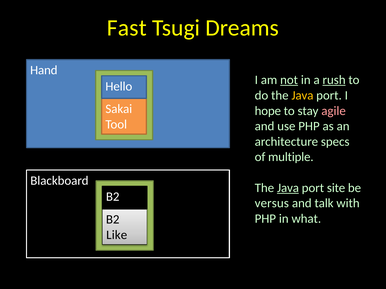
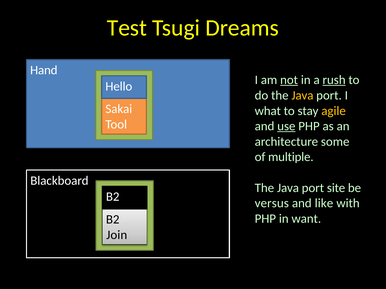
Fast: Fast -> Test
hope: hope -> what
agile colour: pink -> yellow
use underline: none -> present
specs: specs -> some
Java at (288, 188) underline: present -> none
talk: talk -> like
what: what -> want
Like: Like -> Join
